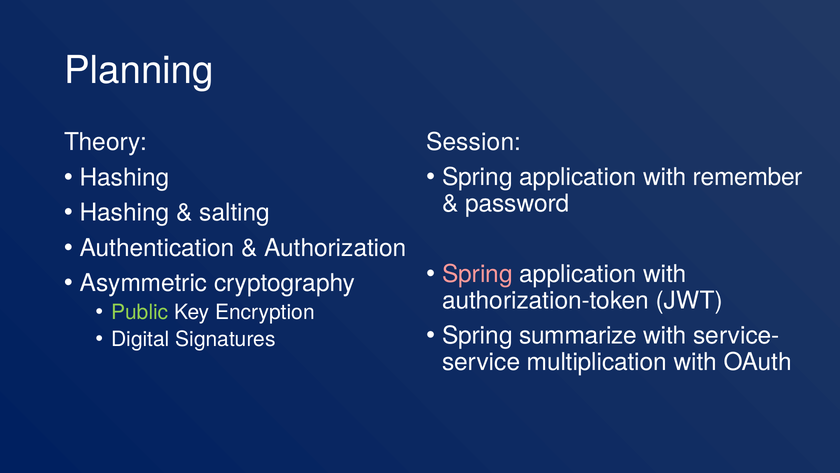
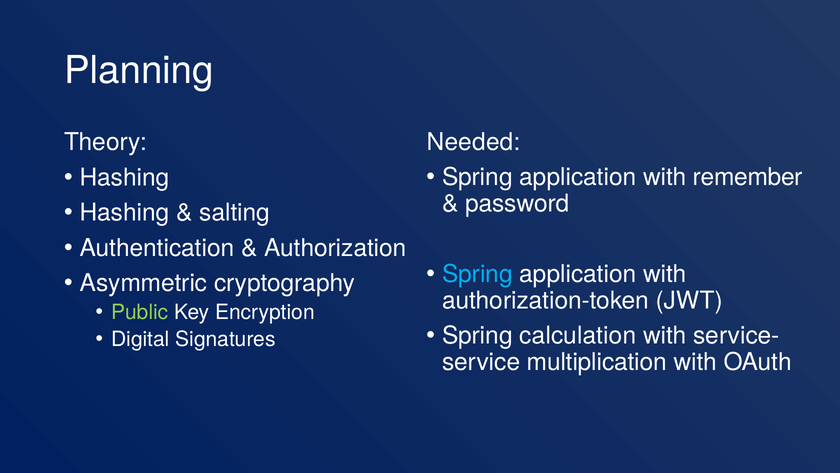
Session: Session -> Needed
Spring at (477, 274) colour: pink -> light blue
summarize: summarize -> calculation
